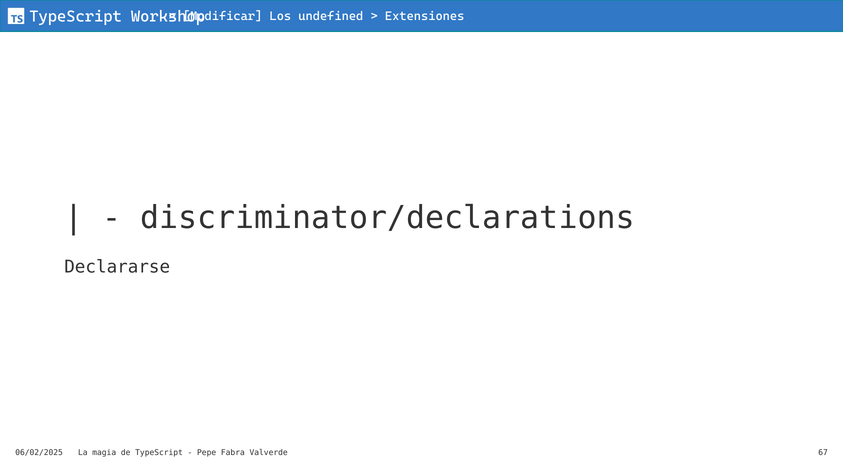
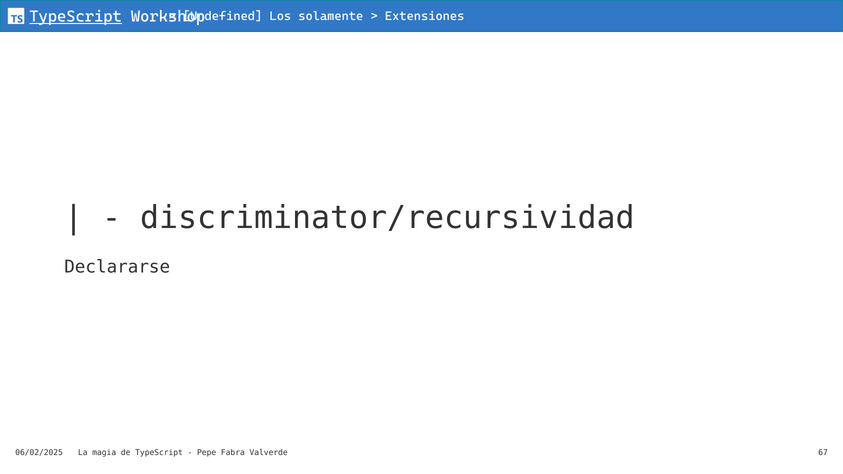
TypeScript at (76, 17) underline: none -> present
Modificar: Modificar -> Undefined
undefined: undefined -> solamente
discriminator/declarations: discriminator/declarations -> discriminator/recursividad
